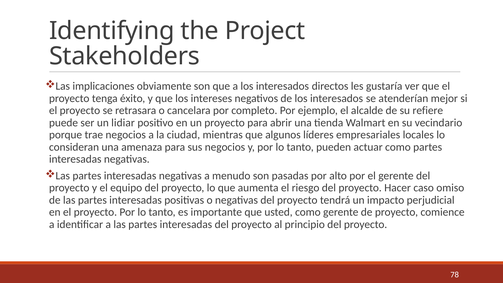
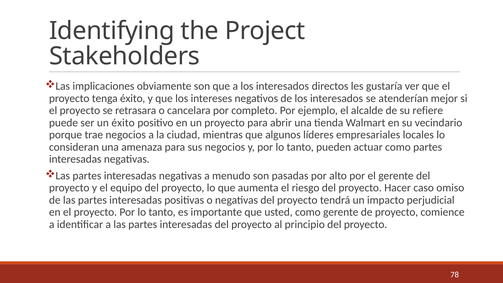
un lidiar: lidiar -> éxito
